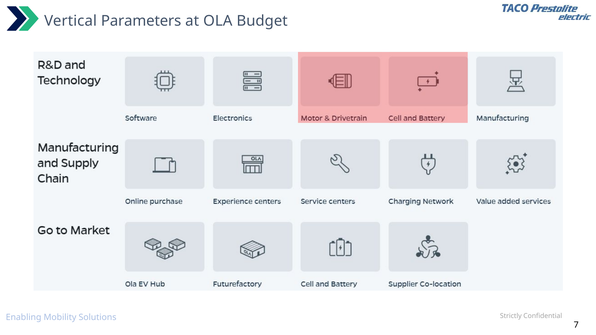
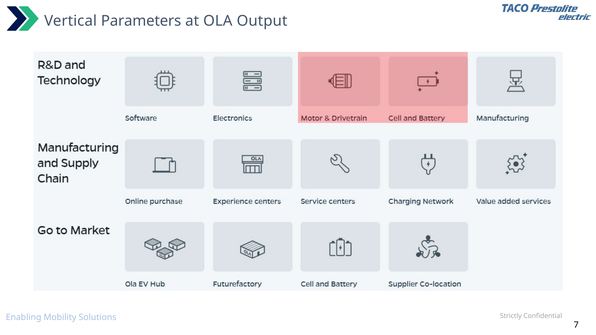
Budget: Budget -> Output
